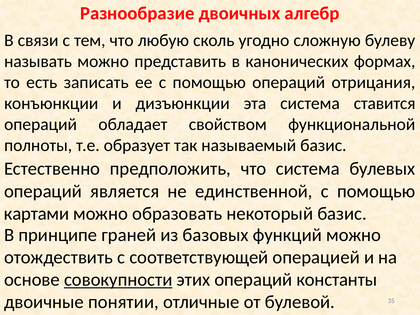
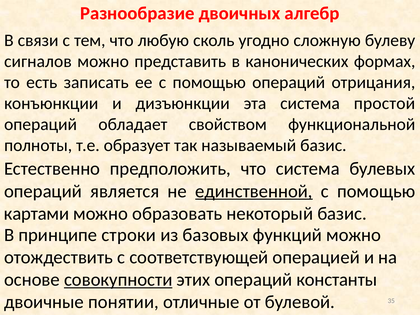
называть: называть -> сигналов
ставится: ставится -> простой
единственной underline: none -> present
граней: граней -> строки
